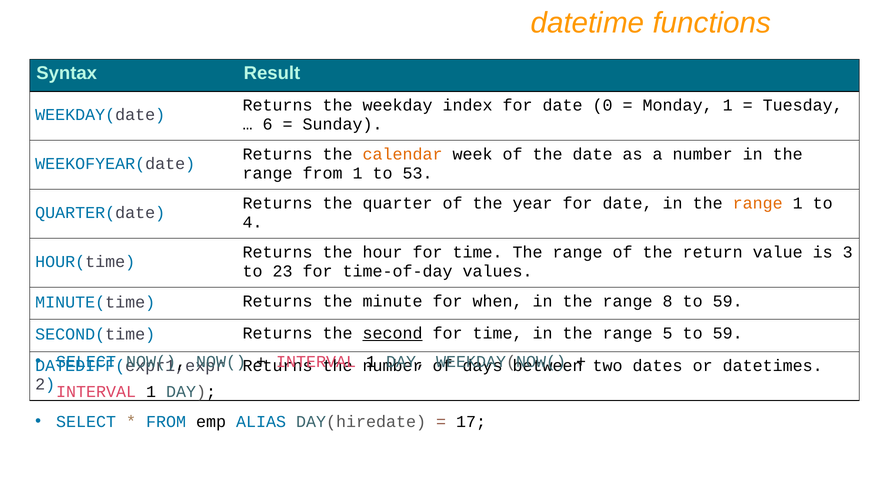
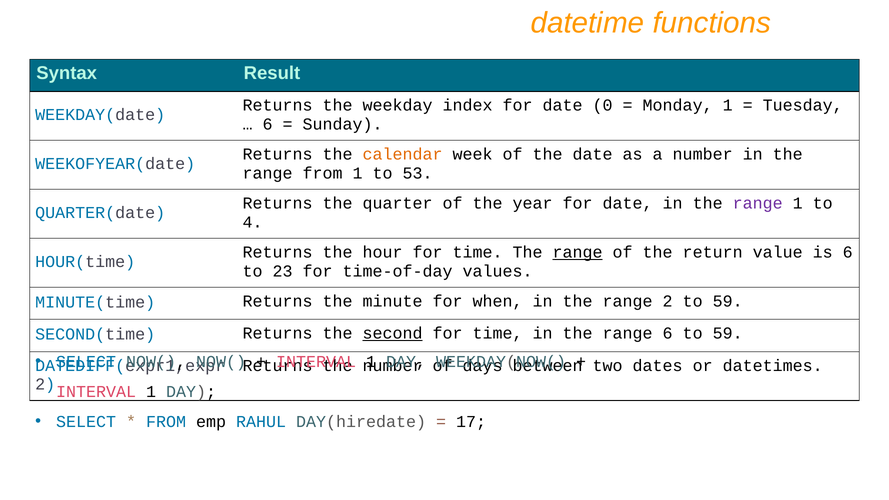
range at (758, 203) colour: orange -> purple
range at (578, 252) underline: none -> present
is 3: 3 -> 6
range 8: 8 -> 2
range 5: 5 -> 6
ALIAS: ALIAS -> RAHUL
